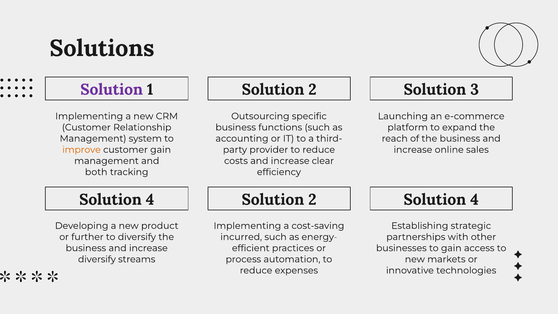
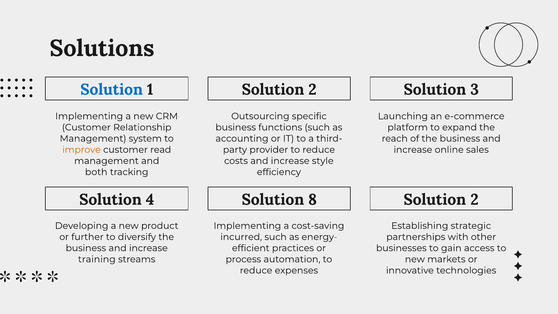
Solution at (112, 89) colour: purple -> blue
customer gain: gain -> read
clear: clear -> style
4 Solution 2: 2 -> 8
4 at (474, 200): 4 -> 2
diversify at (97, 259): diversify -> training
